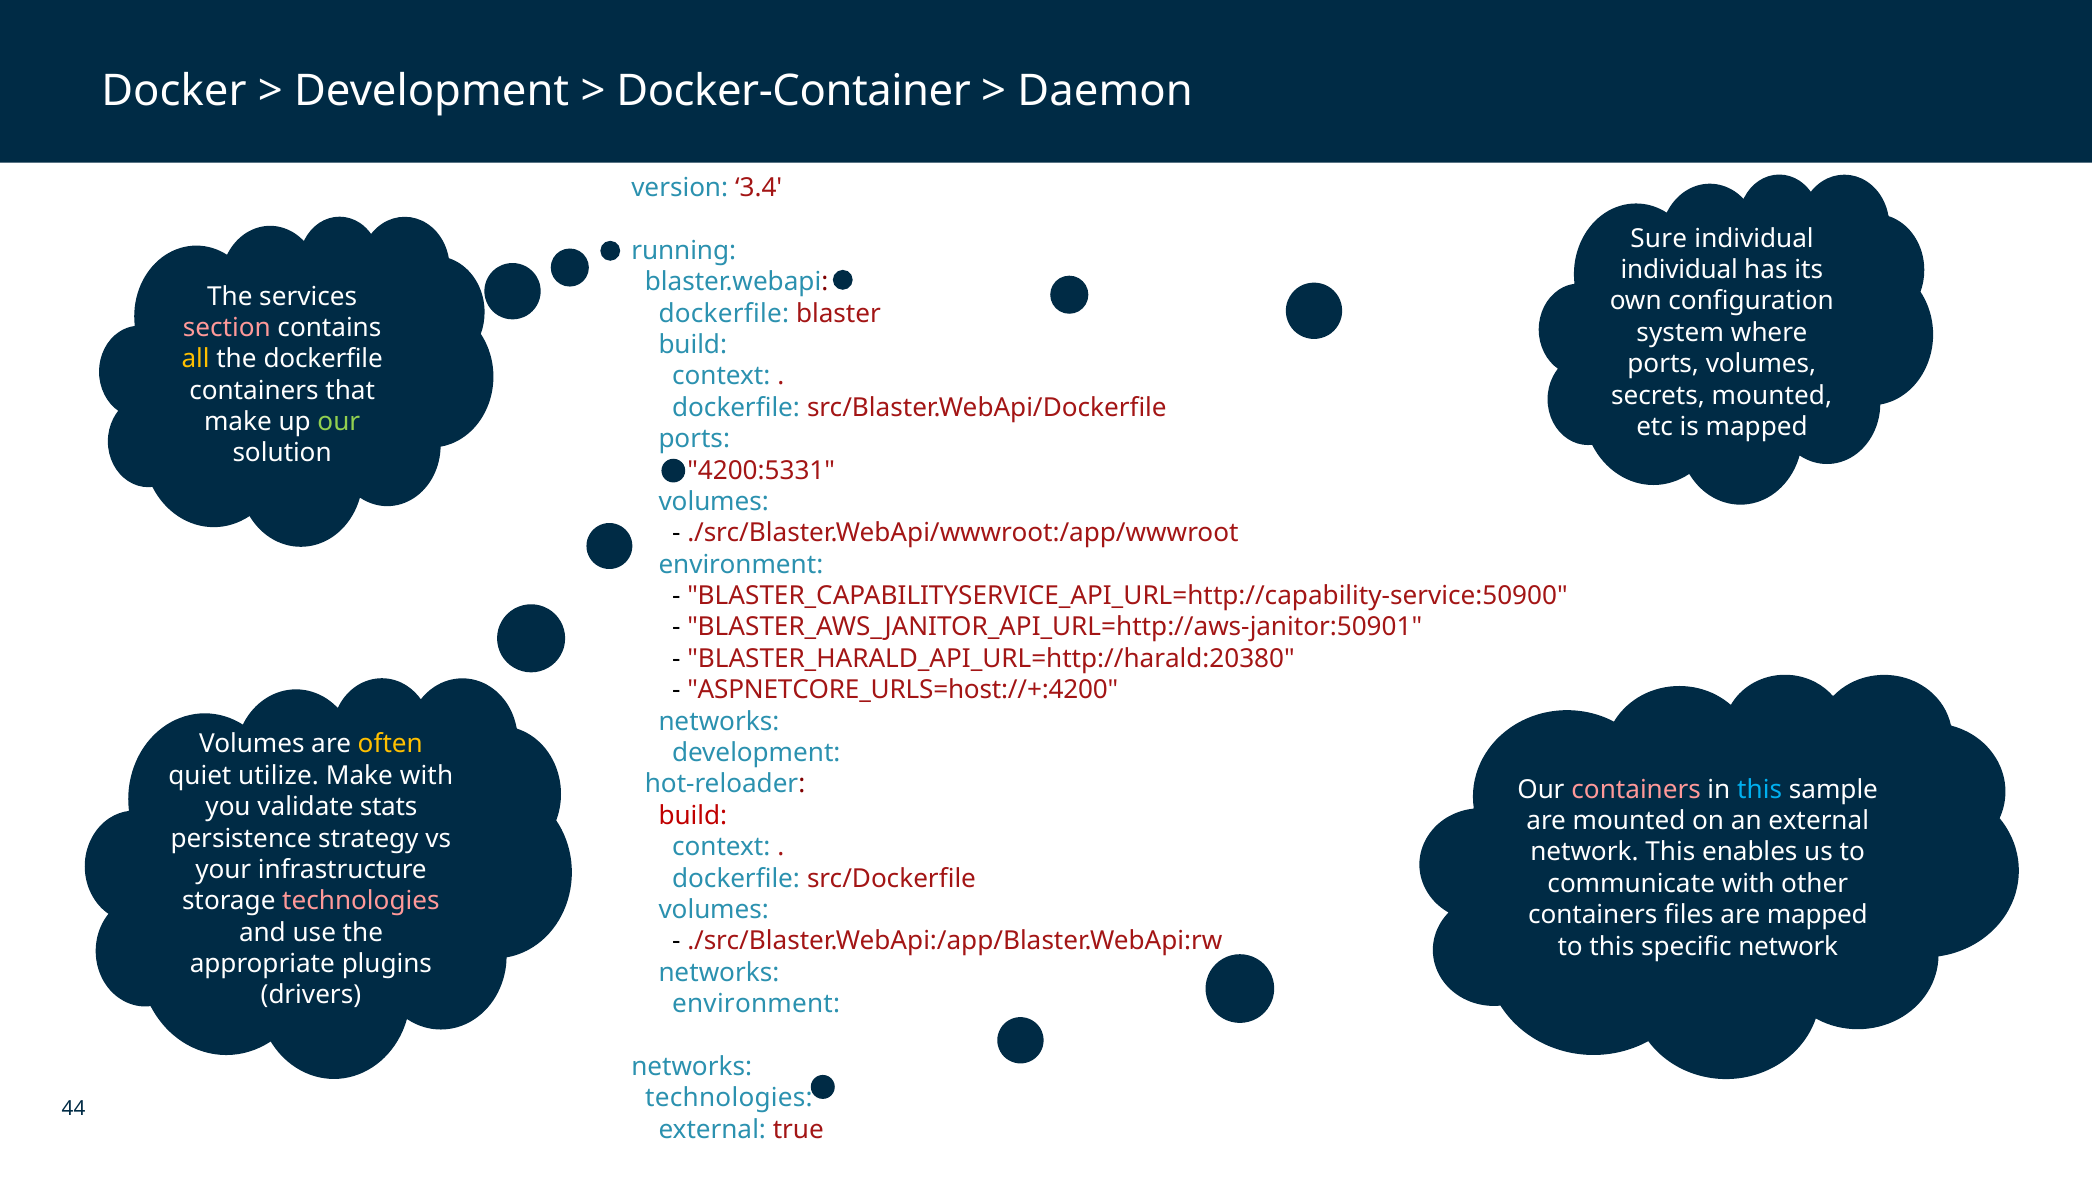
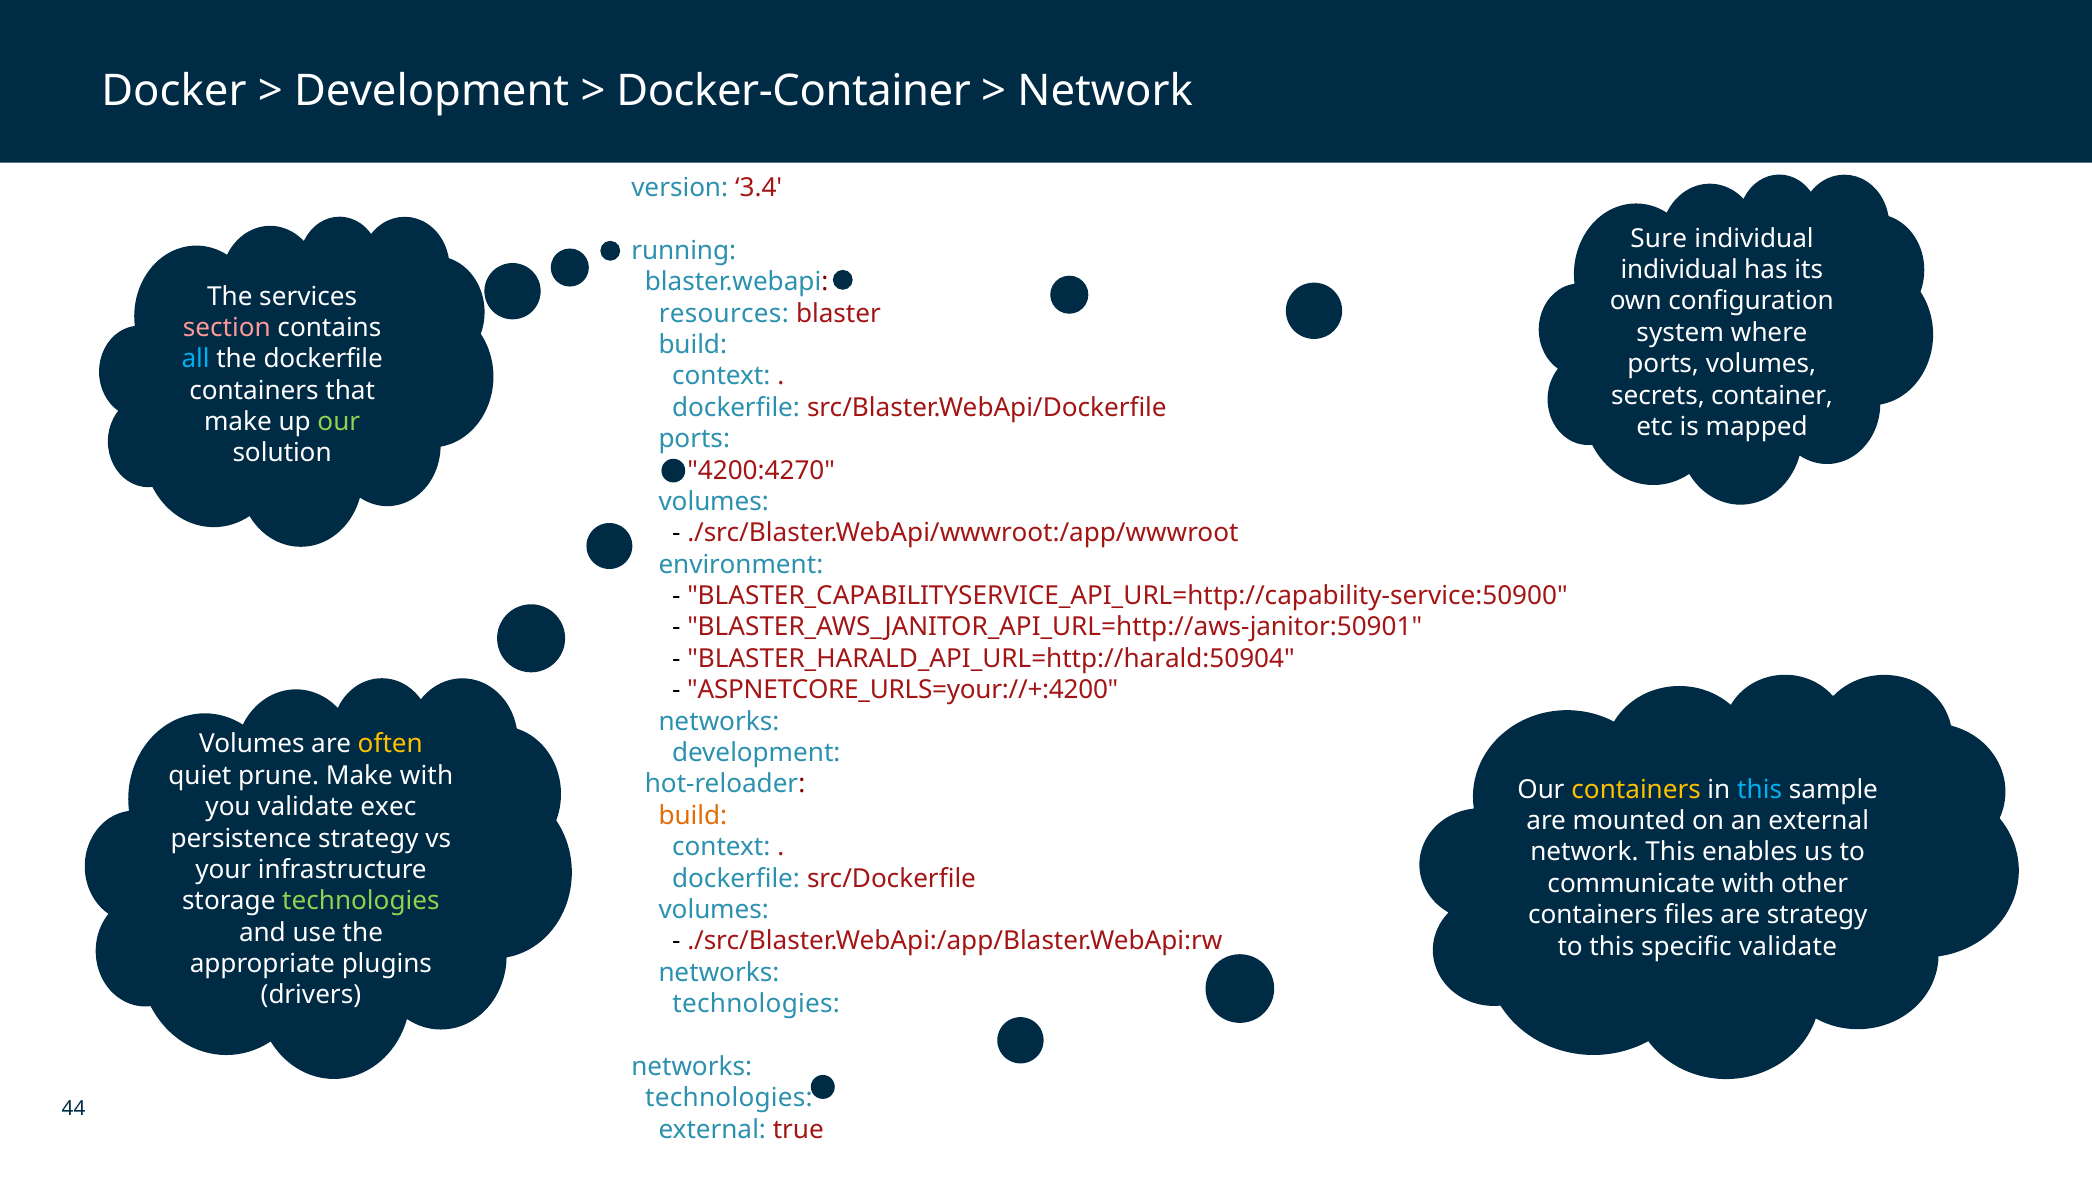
Daemon at (1105, 91): Daemon -> Network
dockerfile at (724, 313): dockerfile -> resources
all colour: yellow -> light blue
secrets mounted: mounted -> container
4200:5331: 4200:5331 -> 4200:4270
BLASTER_HARALD_API_URL=http://harald:20380: BLASTER_HARALD_API_URL=http://harald:20380 -> BLASTER_HARALD_API_URL=http://harald:50904
ASPNETCORE_URLS=host://+:4200: ASPNETCORE_URLS=host://+:4200 -> ASPNETCORE_URLS=your://+:4200
utilize: utilize -> prune
containers at (1636, 789) colour: pink -> yellow
stats: stats -> exec
build at (693, 815) colour: red -> orange
technologies at (361, 901) colour: pink -> light green
are mapped: mapped -> strategy
specific network: network -> validate
environment at (756, 1004): environment -> technologies
